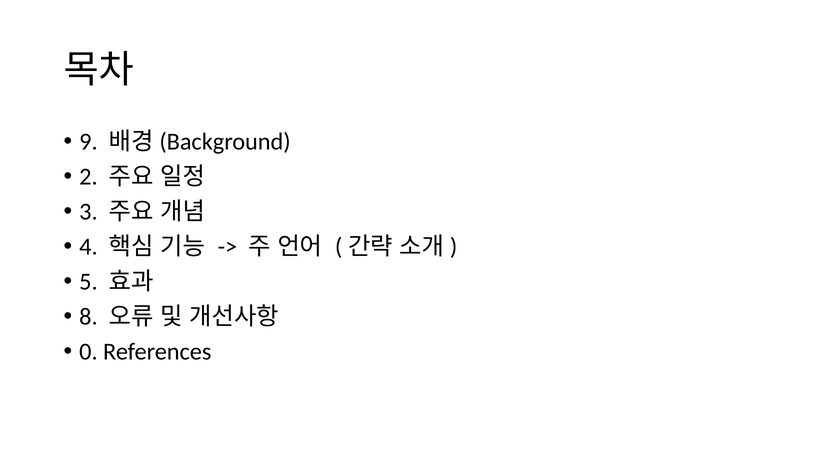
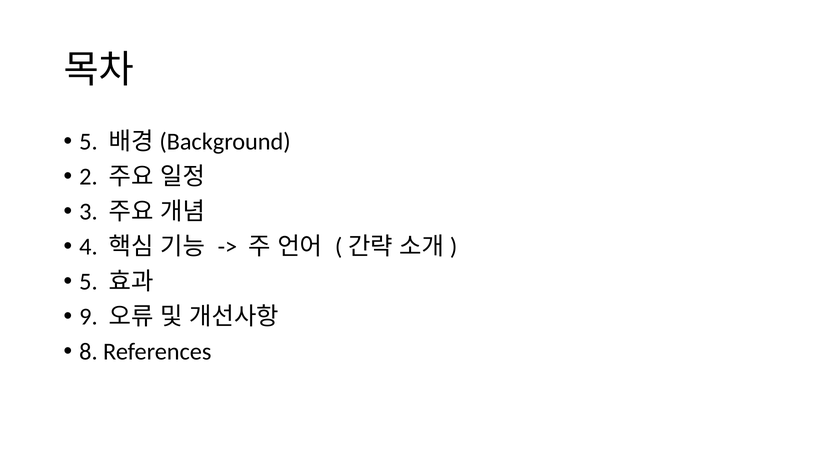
9 at (88, 142): 9 -> 5
8: 8 -> 9
0: 0 -> 8
